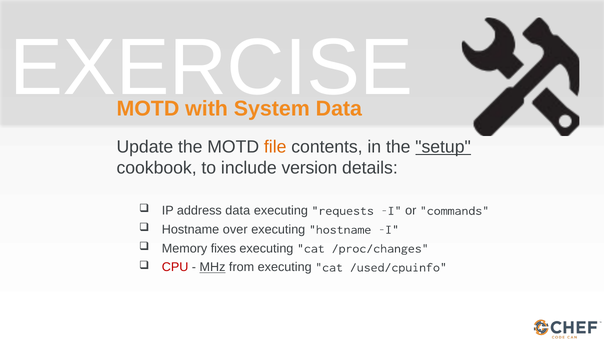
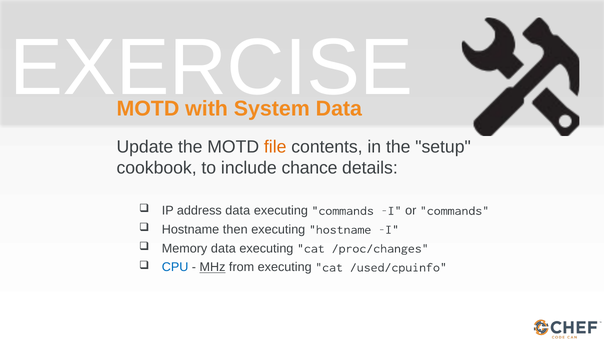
setup underline: present -> none
version: version -> chance
executing requests: requests -> commands
over: over -> then
Memory fixes: fixes -> data
CPU colour: red -> blue
